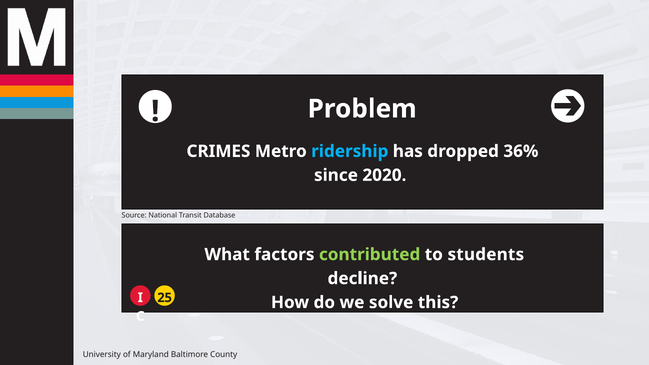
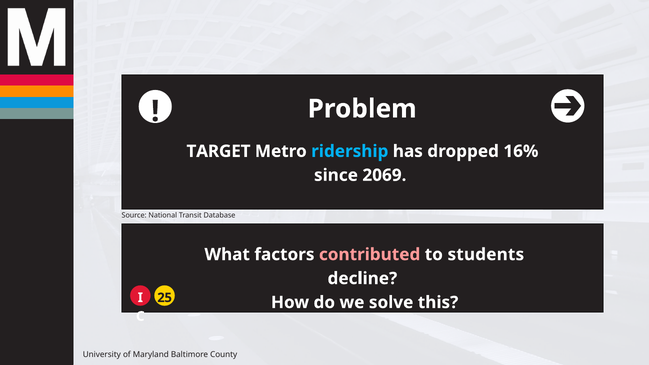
CRIMES: CRIMES -> TARGET
36%: 36% -> 16%
2020: 2020 -> 2069
contributed colour: light green -> pink
